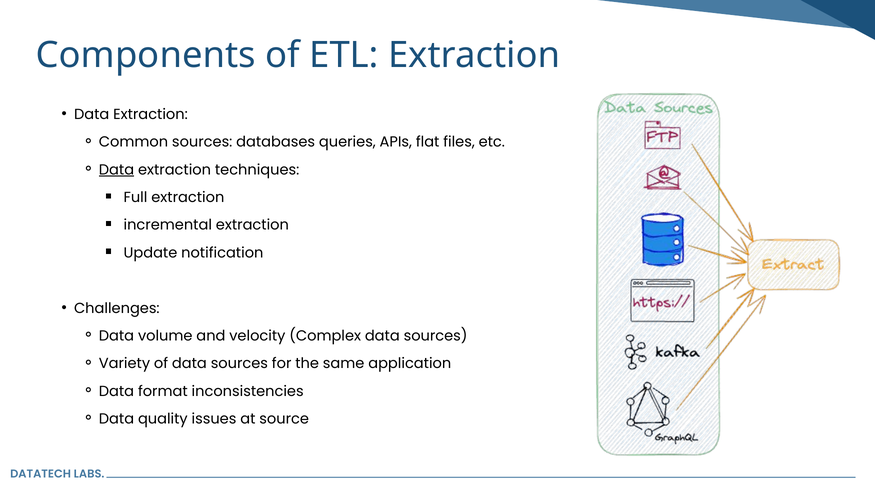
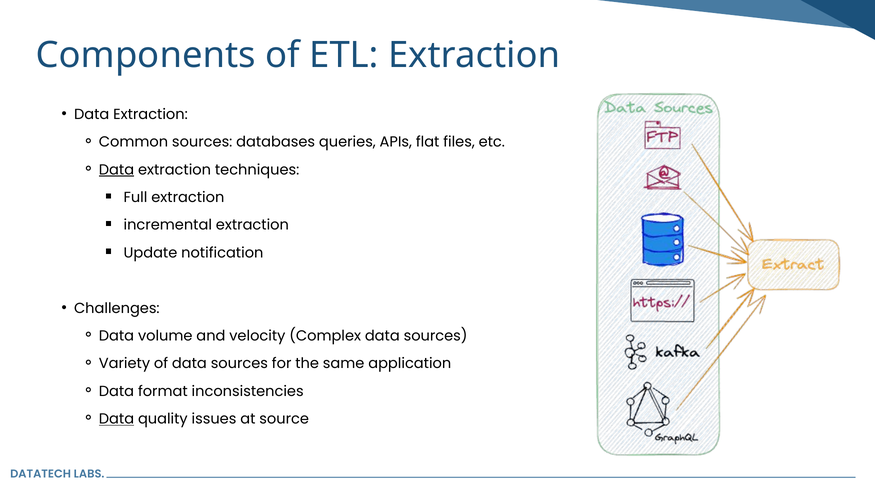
Data at (116, 419) underline: none -> present
